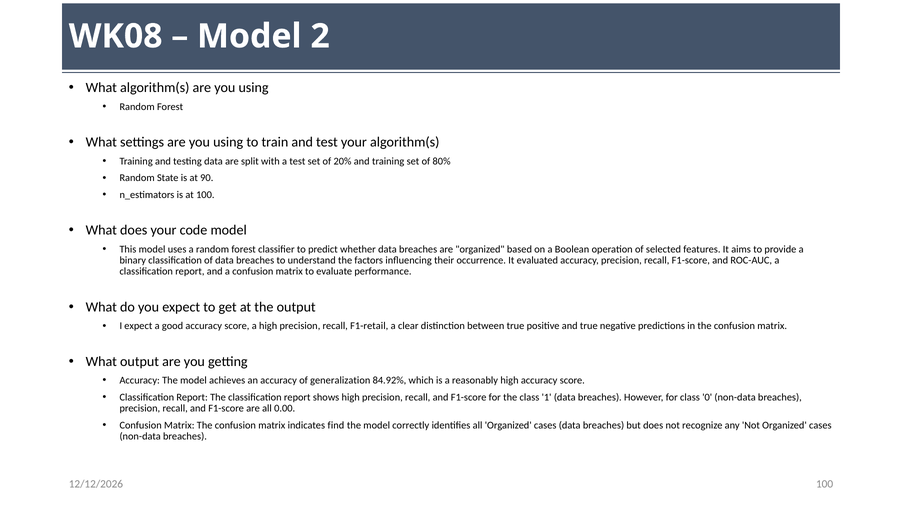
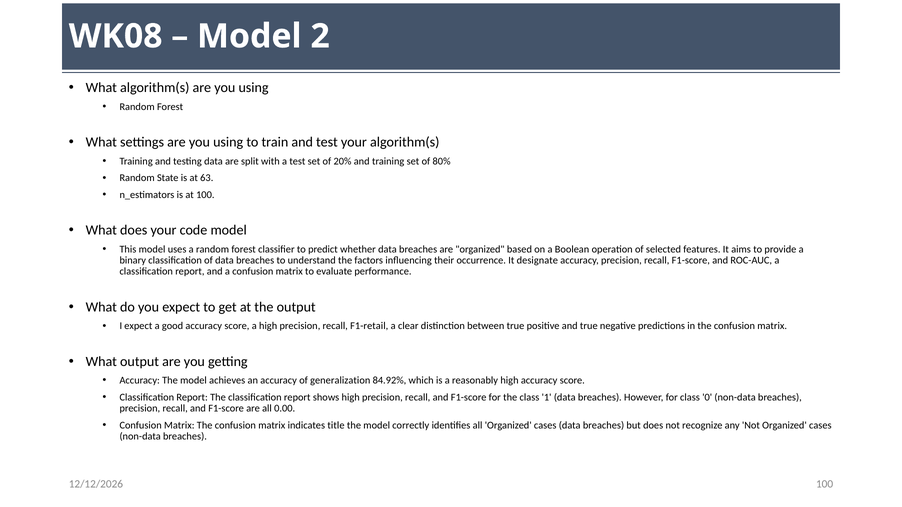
90: 90 -> 63
evaluated: evaluated -> designate
find: find -> title
